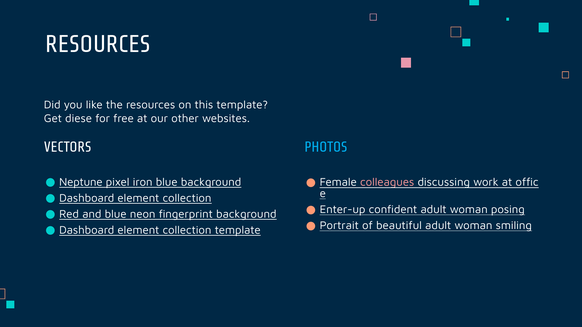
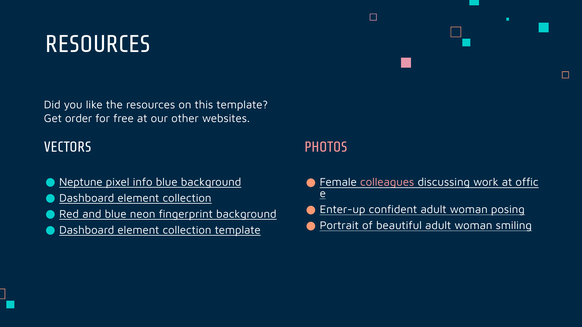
diese: diese -> order
PHOTOS colour: light blue -> pink
iron: iron -> info
